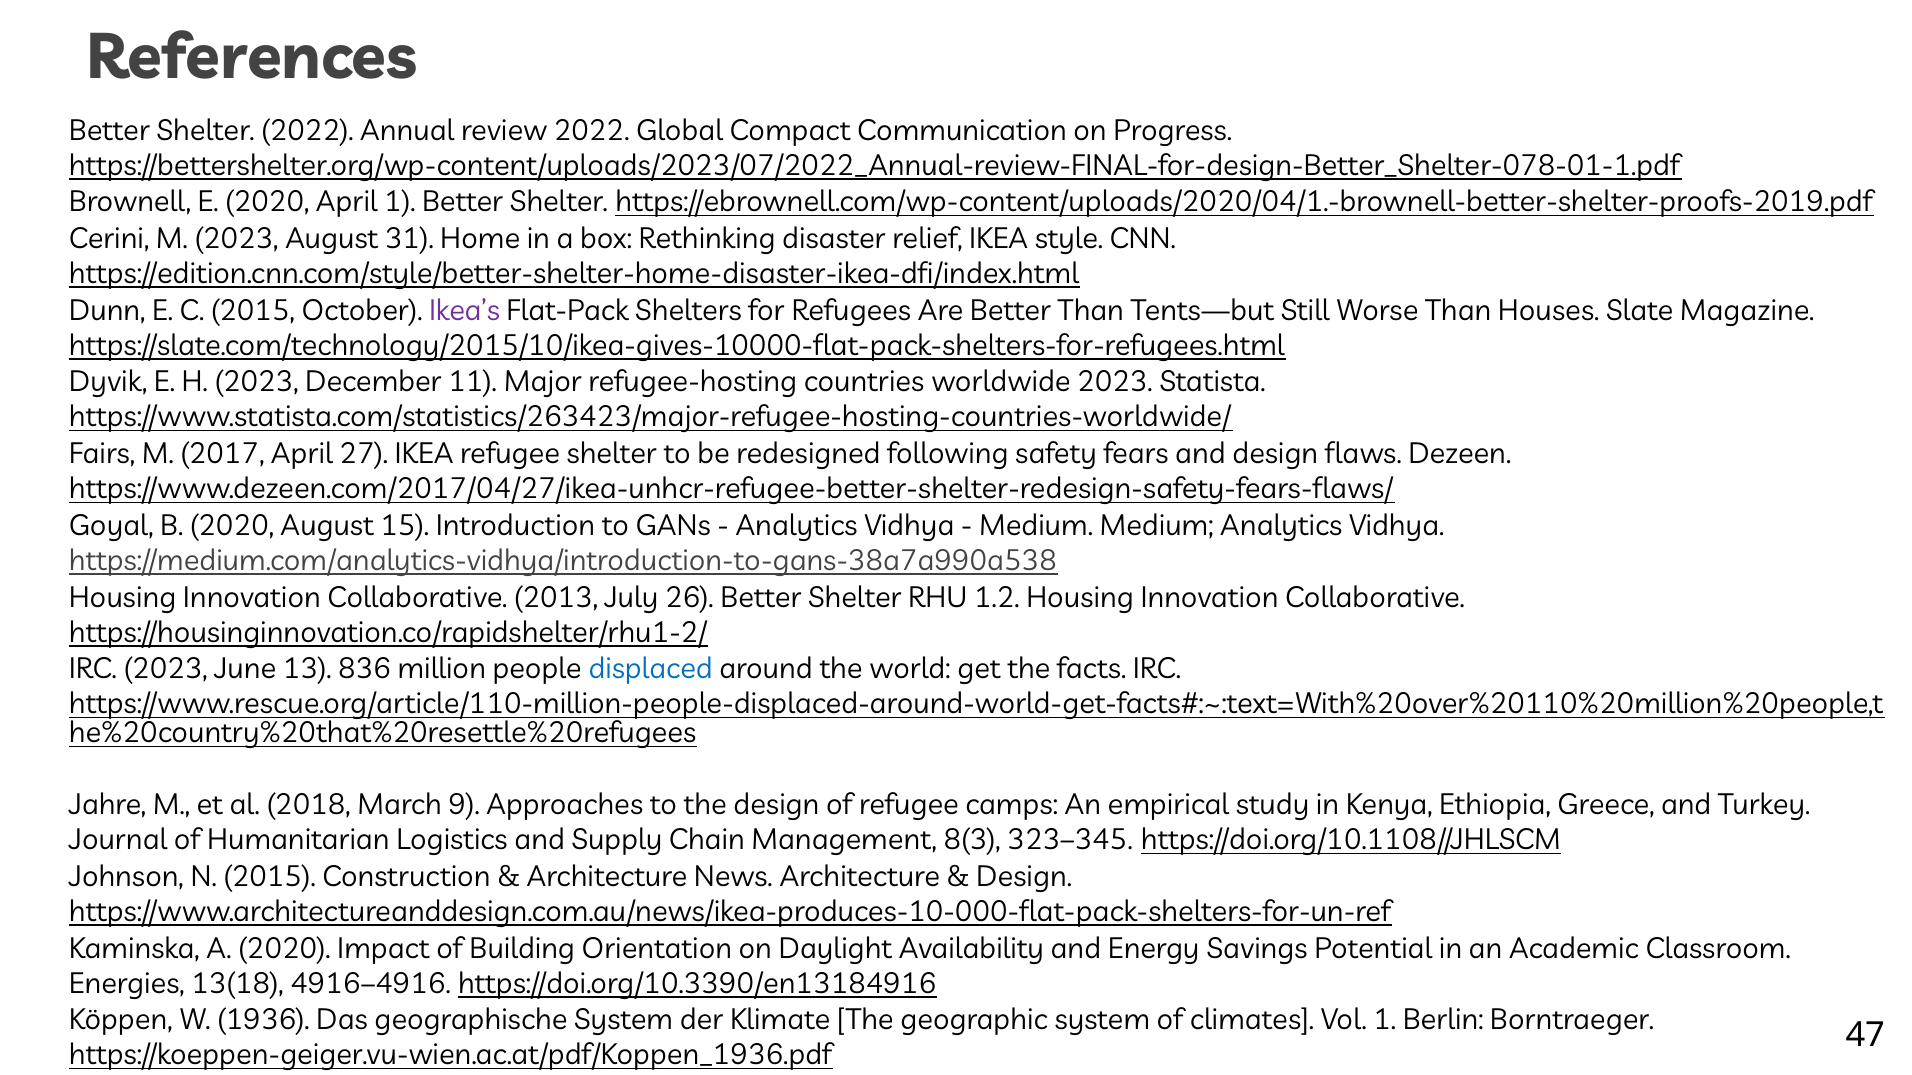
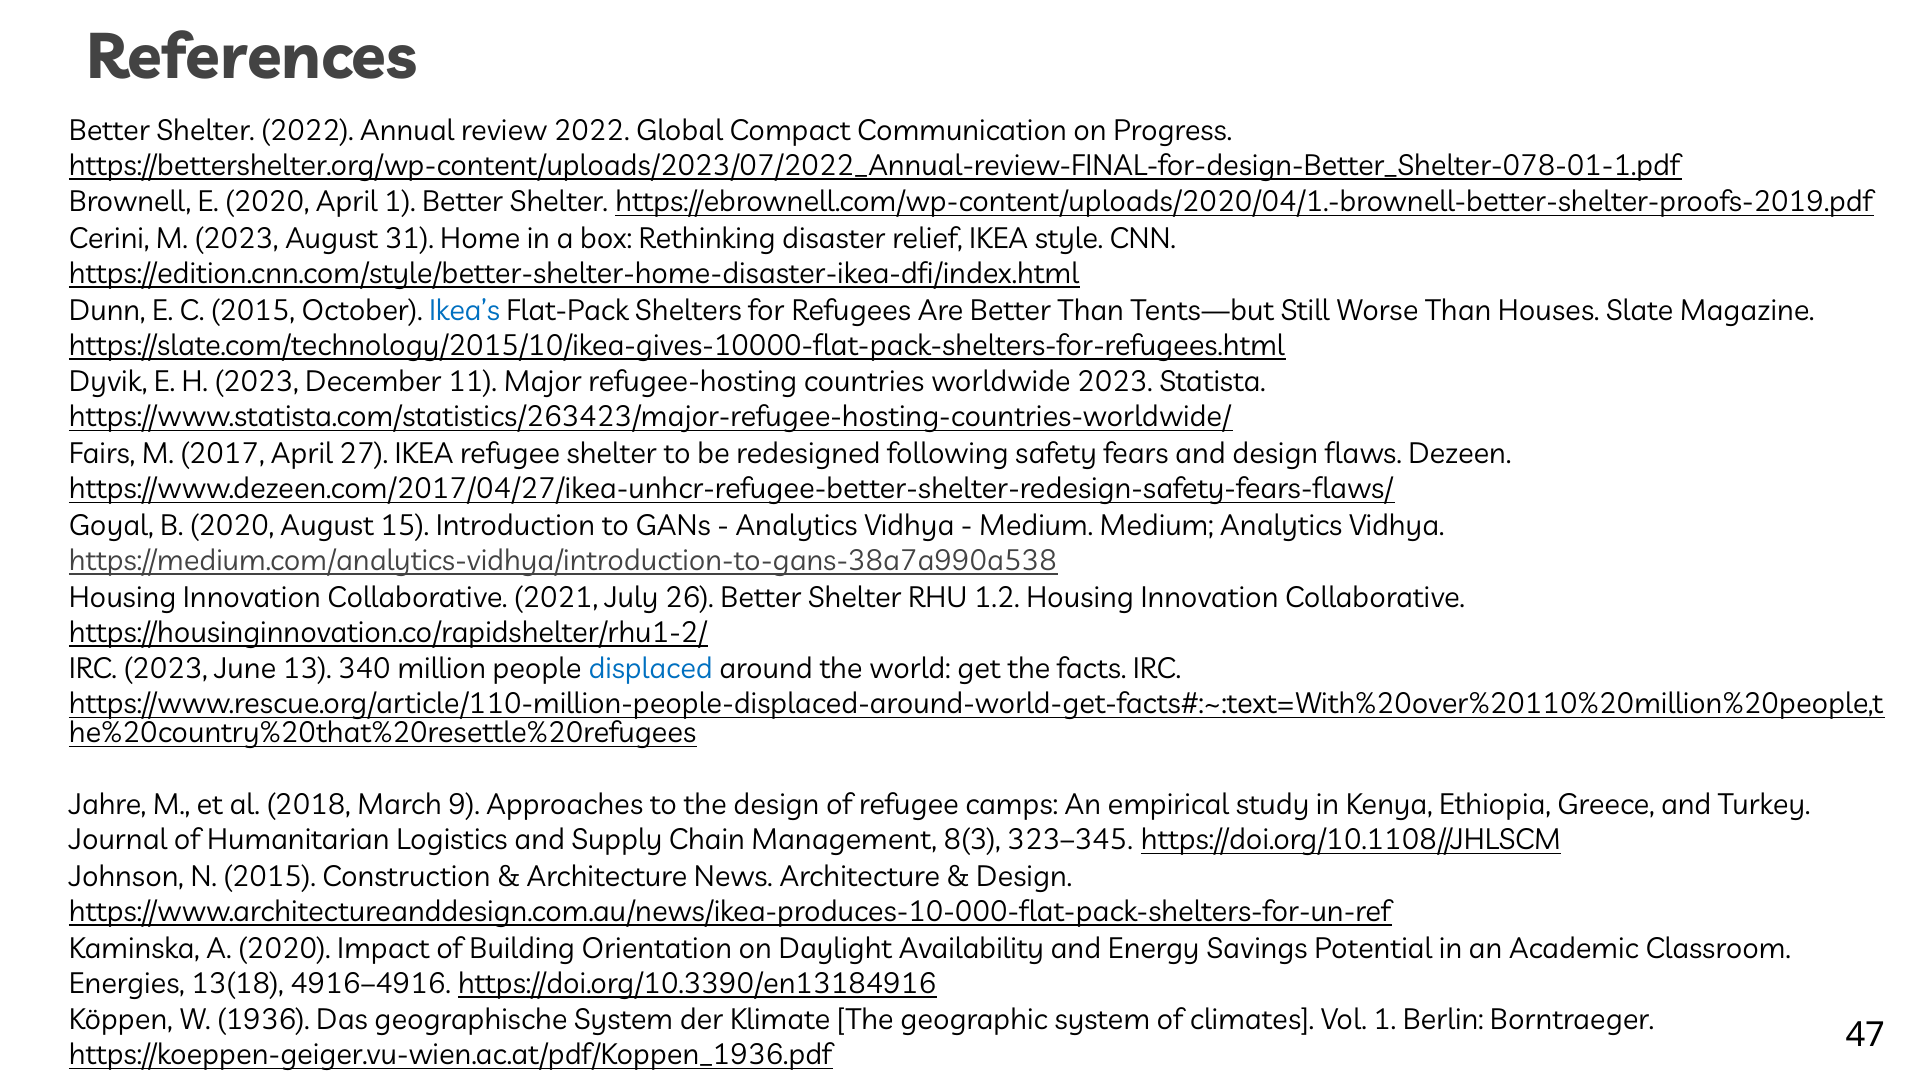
Ikea’s colour: purple -> blue
2013: 2013 -> 2021
836: 836 -> 340
